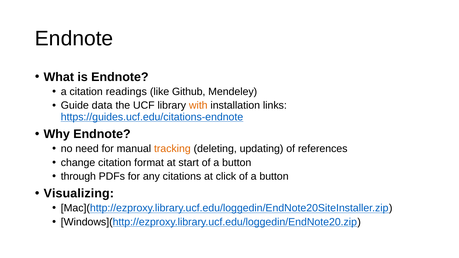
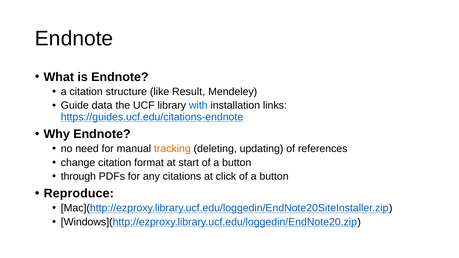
readings: readings -> structure
Github: Github -> Result
with colour: orange -> blue
Visualizing: Visualizing -> Reproduce
